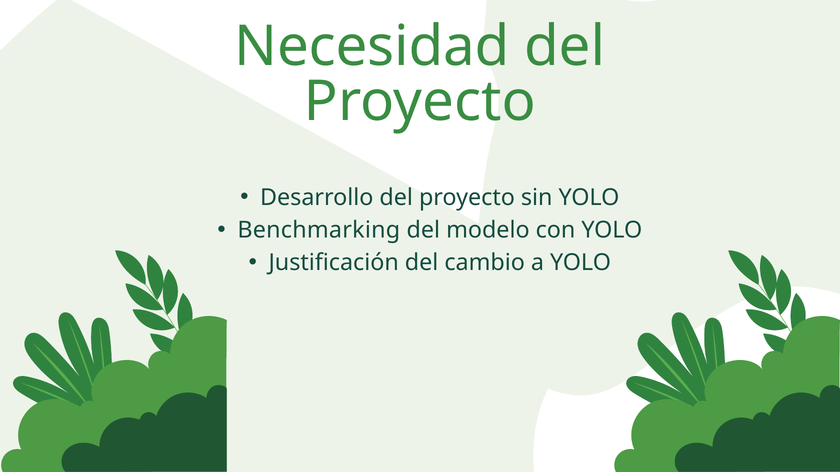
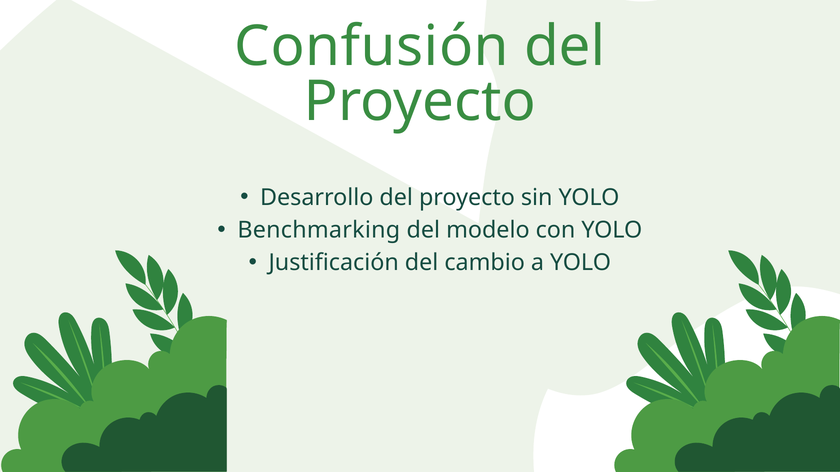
Necesidad: Necesidad -> Confusión
